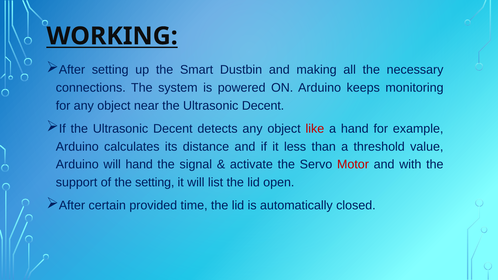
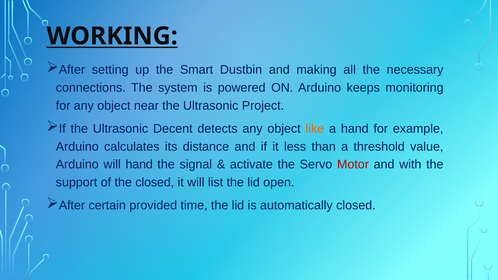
near the Ultrasonic Decent: Decent -> Project
like colour: red -> orange
the setting: setting -> closed
